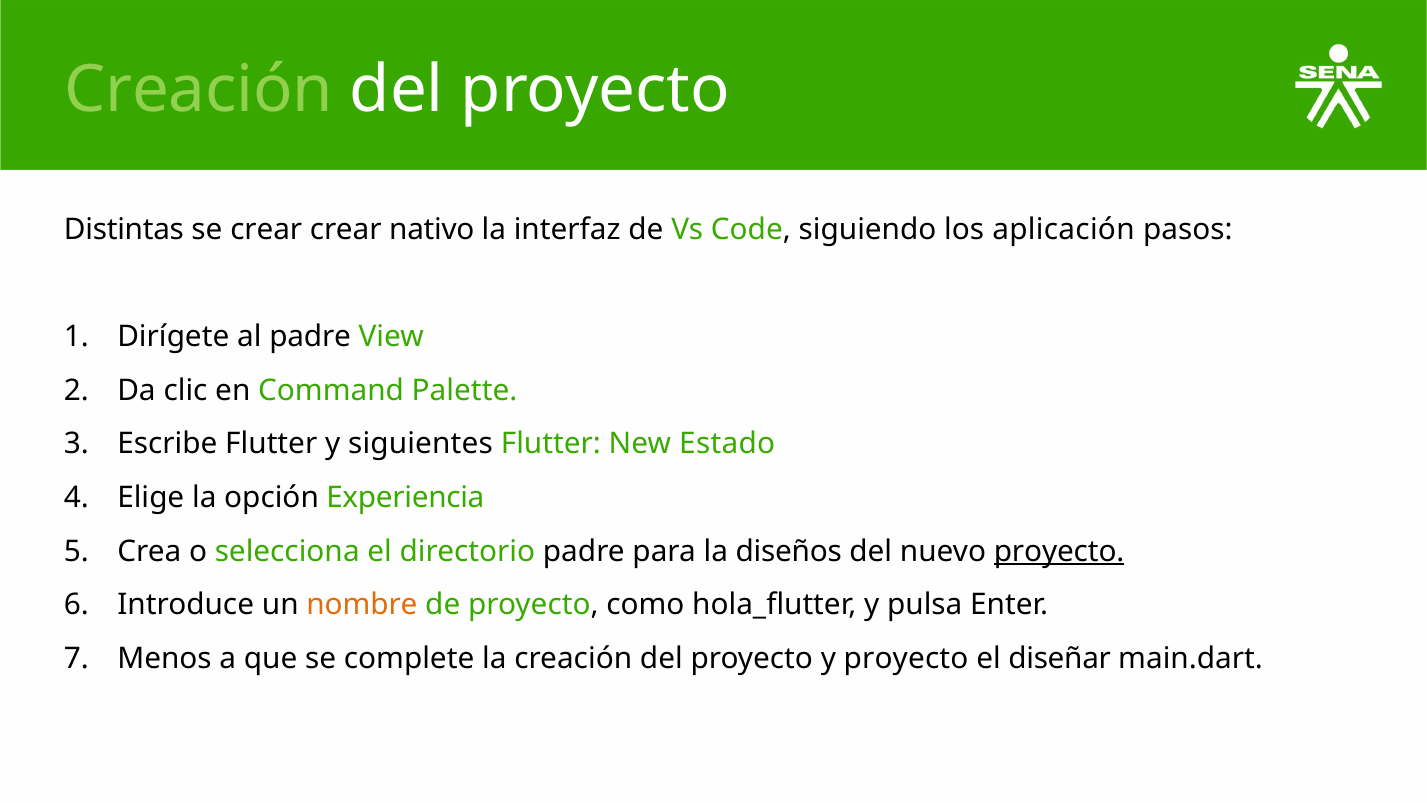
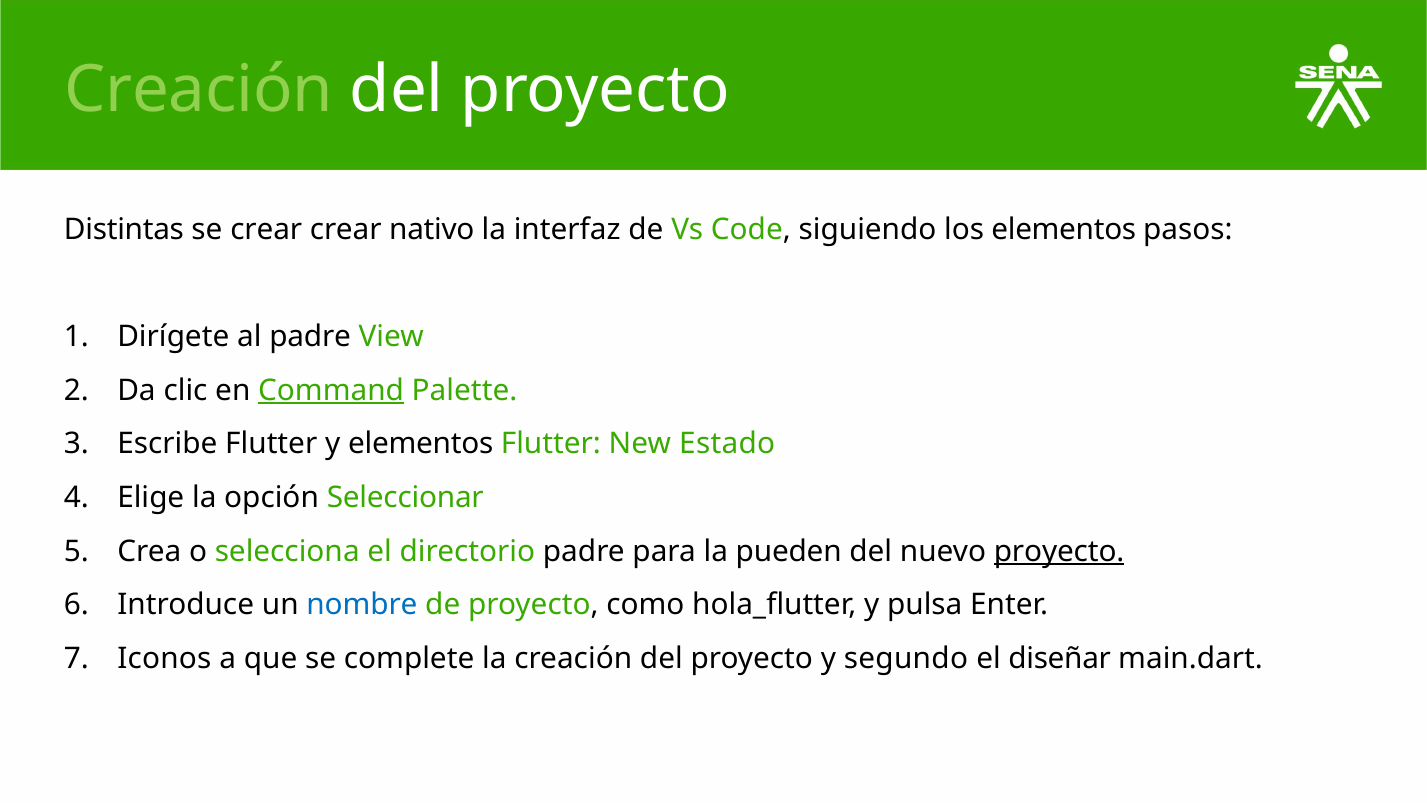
los aplicación: aplicación -> elementos
Command underline: none -> present
y siguientes: siguientes -> elementos
Experiencia: Experiencia -> Seleccionar
diseños: diseños -> pueden
nombre colour: orange -> blue
Menos: Menos -> Iconos
y proyecto: proyecto -> segundo
